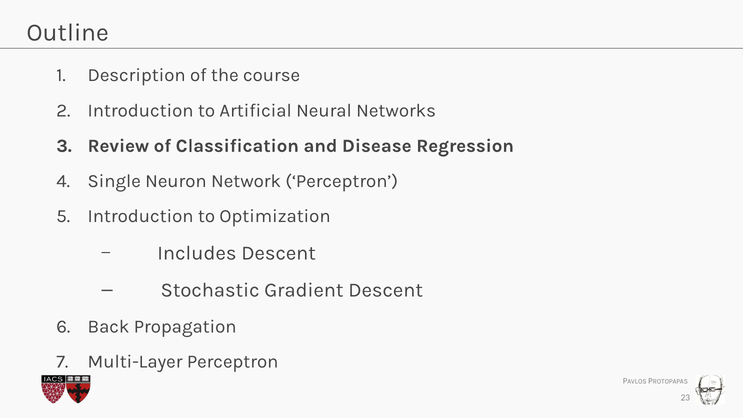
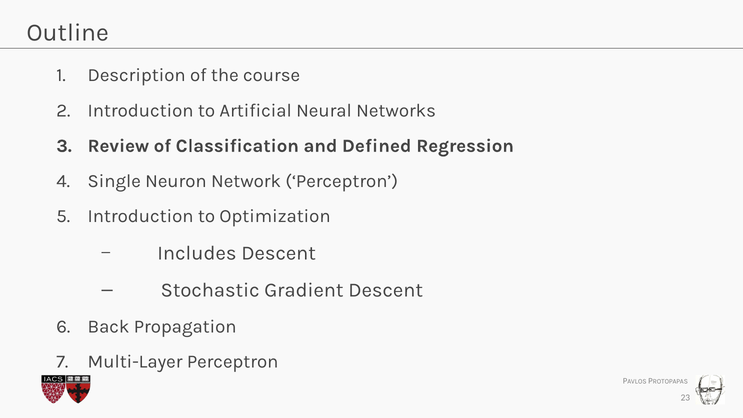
Disease: Disease -> Defined
